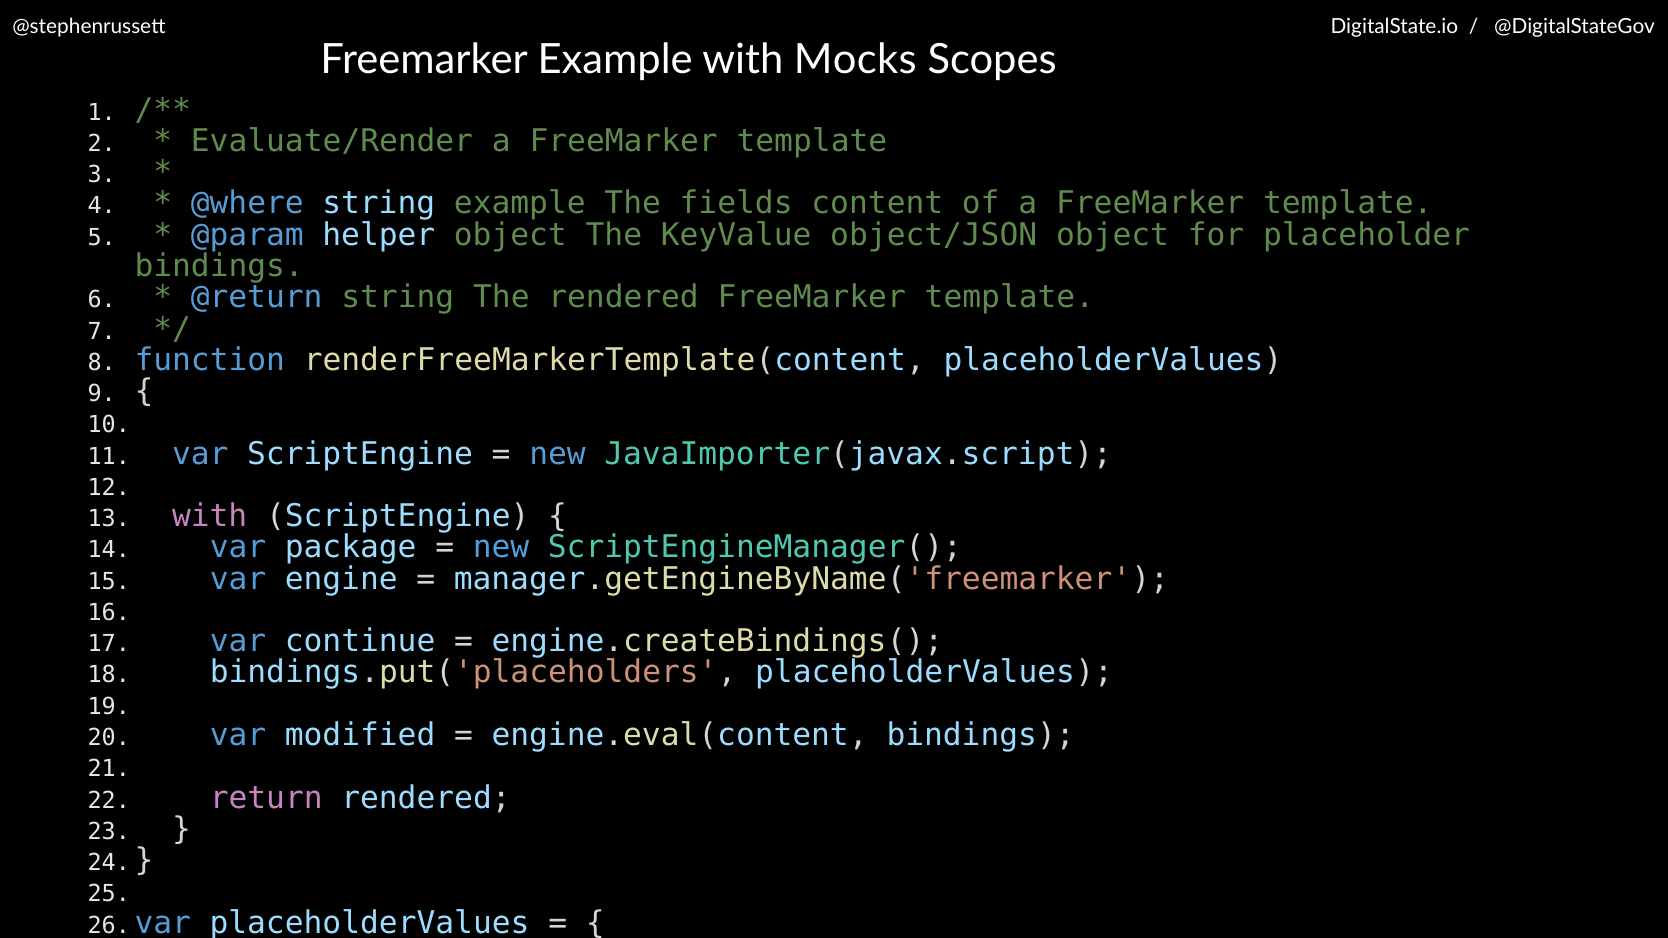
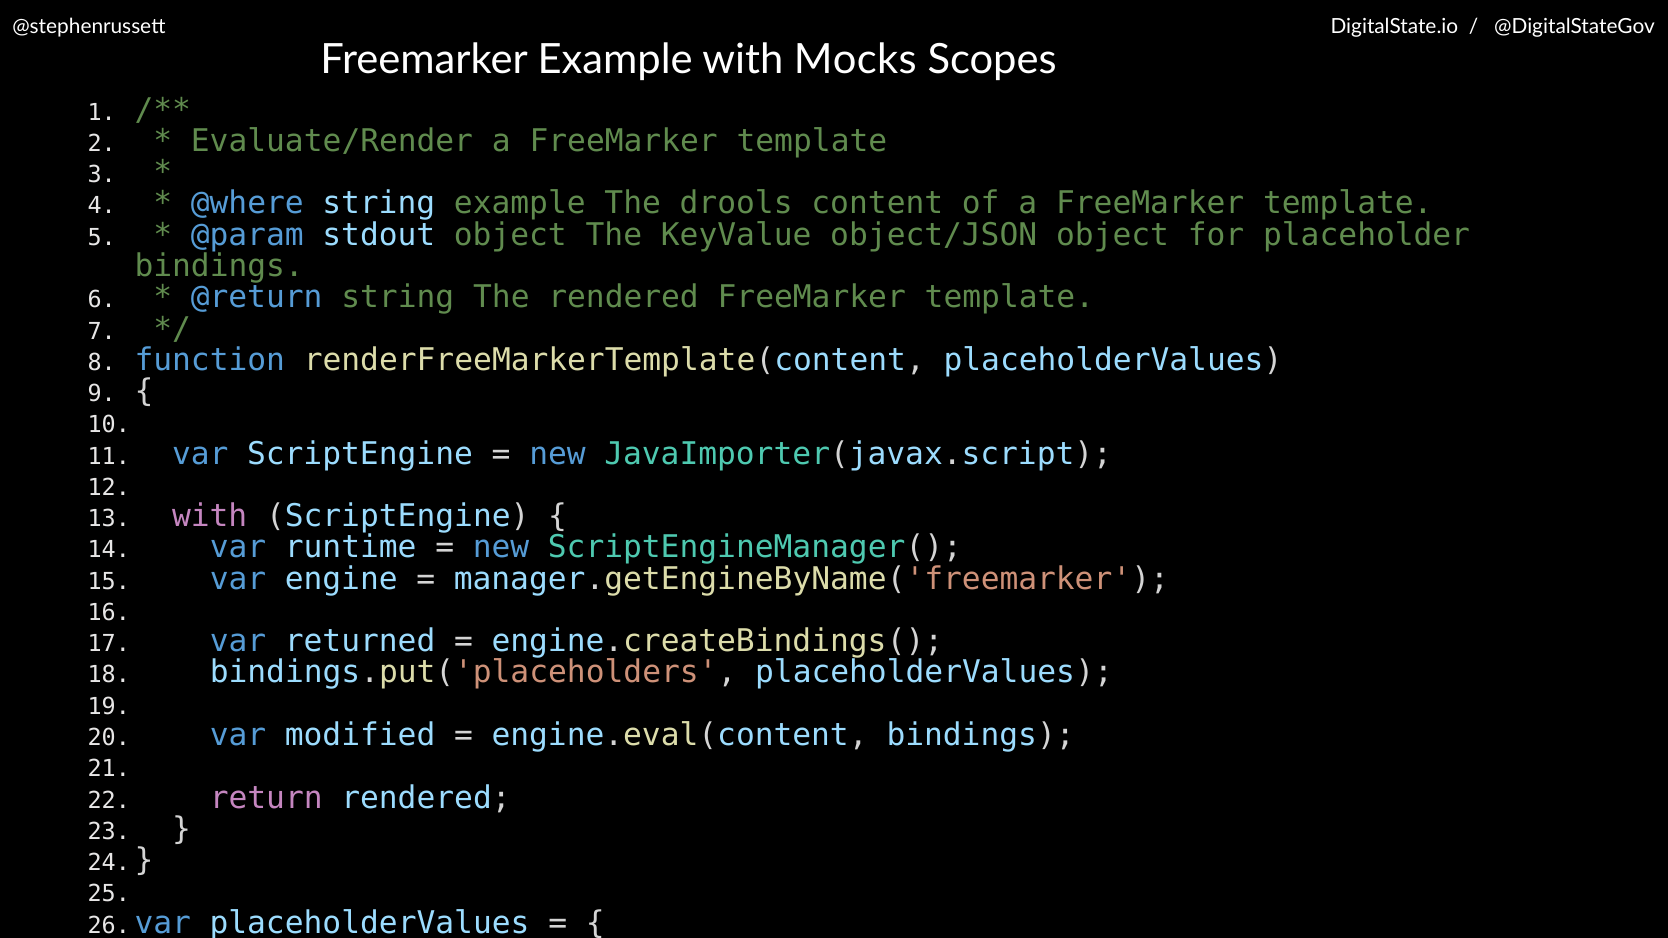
fields: fields -> drools
helper: helper -> stdout
package: package -> runtime
continue: continue -> returned
